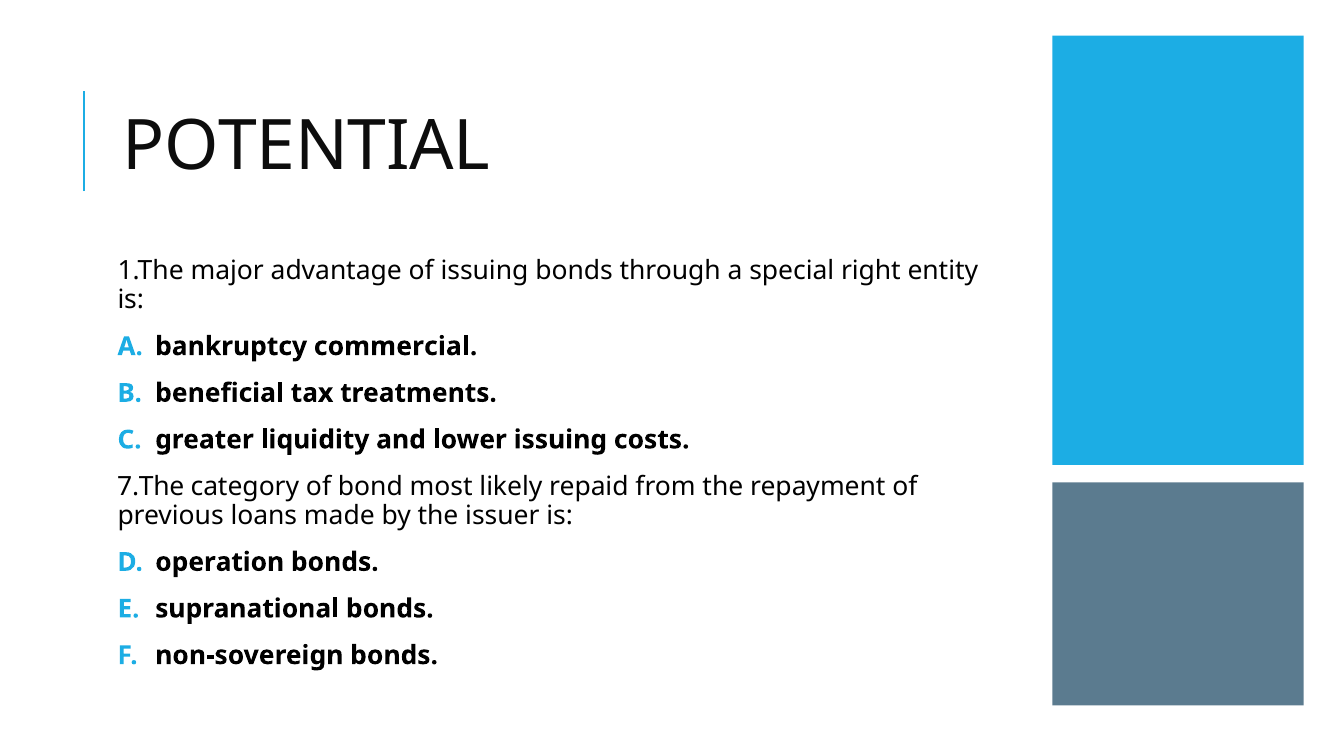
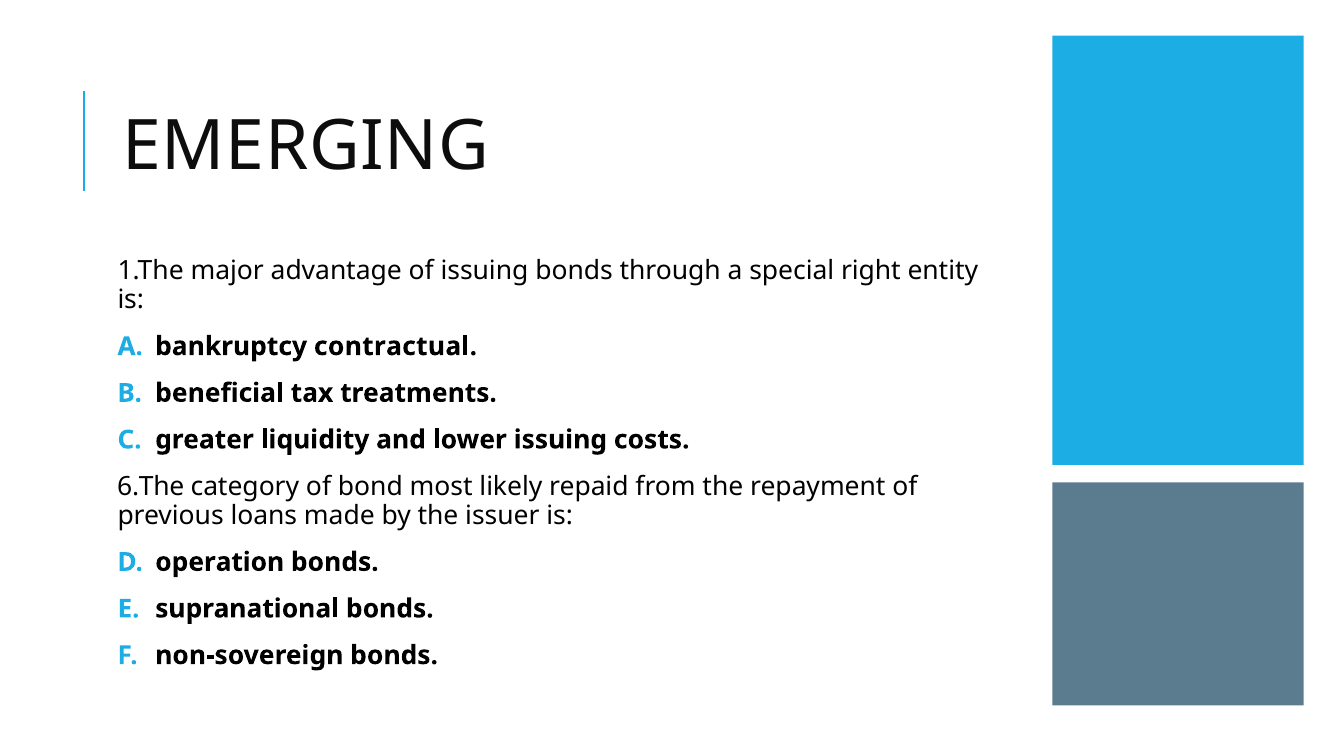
POTENTIAL: POTENTIAL -> EMERGING
commercial: commercial -> contractual
7.The: 7.The -> 6.The
